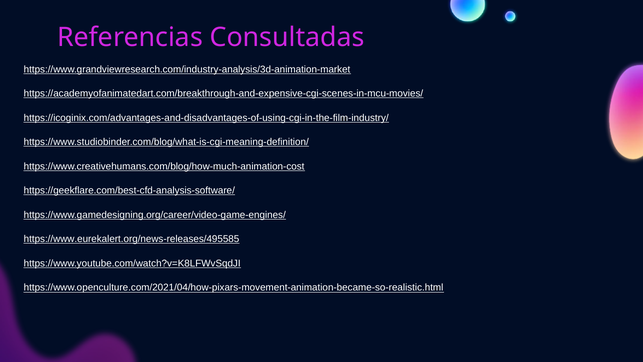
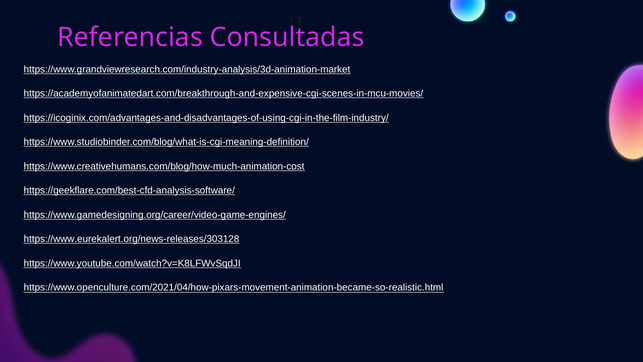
https://www.eurekalert.org/news-releases/495585: https://www.eurekalert.org/news-releases/495585 -> https://www.eurekalert.org/news-releases/303128
